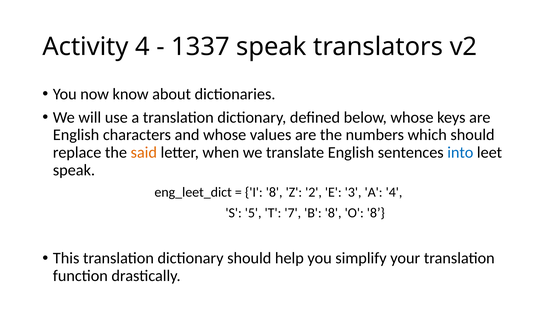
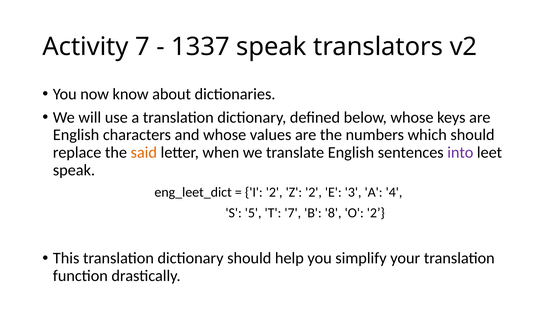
Activity 4: 4 -> 7
into colour: blue -> purple
I 8: 8 -> 2
O 8: 8 -> 2
